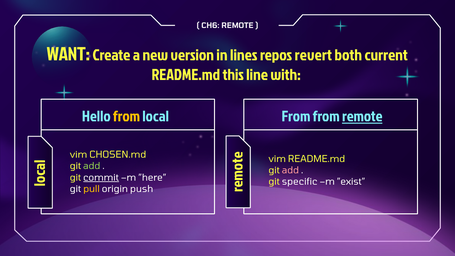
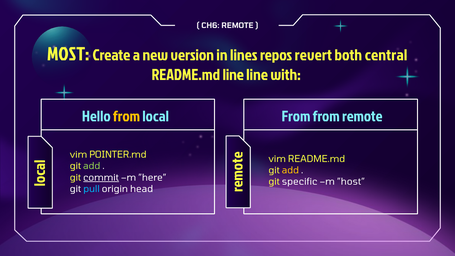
WANT: WANT -> MOST
current: current -> central
README.md this: this -> line
remote at (362, 117) underline: present -> none
CHOSEN.md: CHOSEN.md -> POINTER.md
add at (290, 170) colour: pink -> yellow
”exist: ”exist -> ”host
pull colour: yellow -> light blue
push: push -> head
